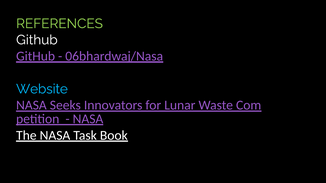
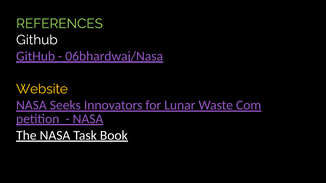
Website colour: light blue -> yellow
